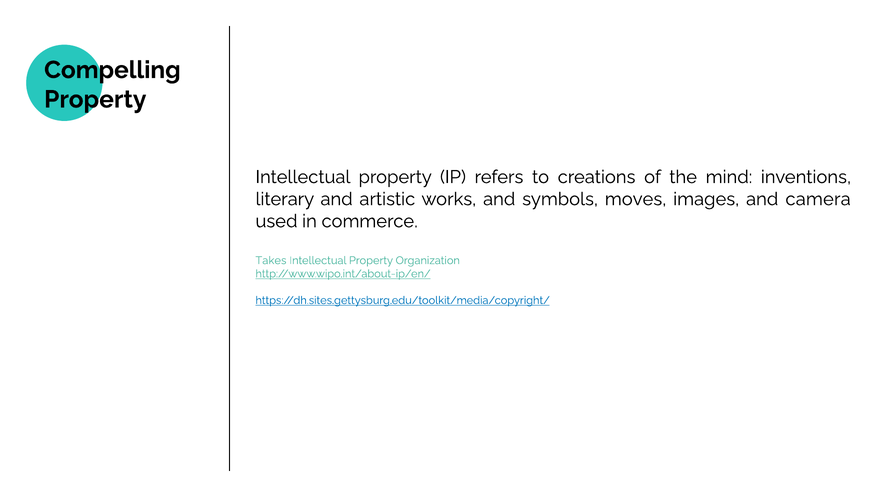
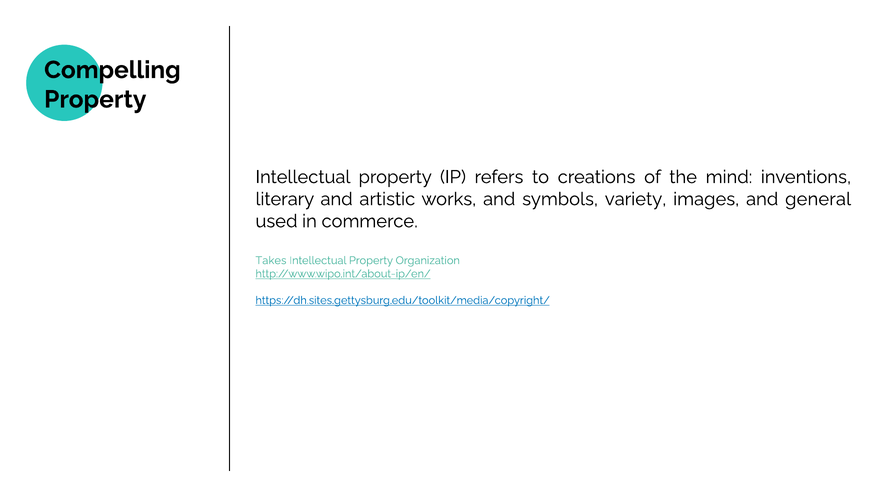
moves: moves -> variety
camera: camera -> general
